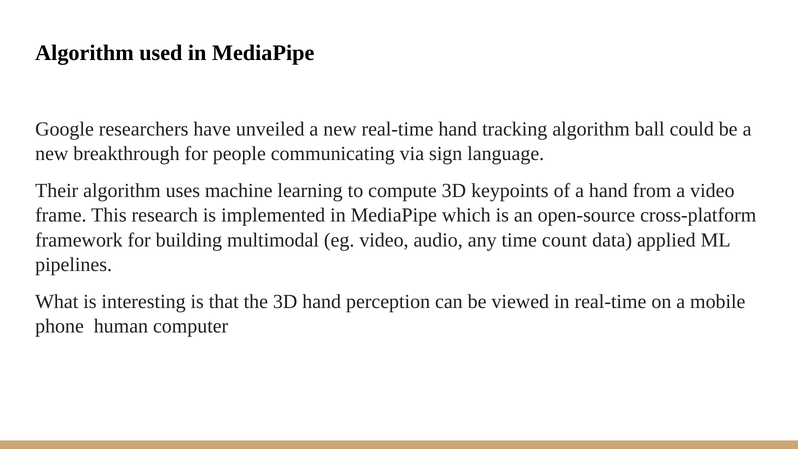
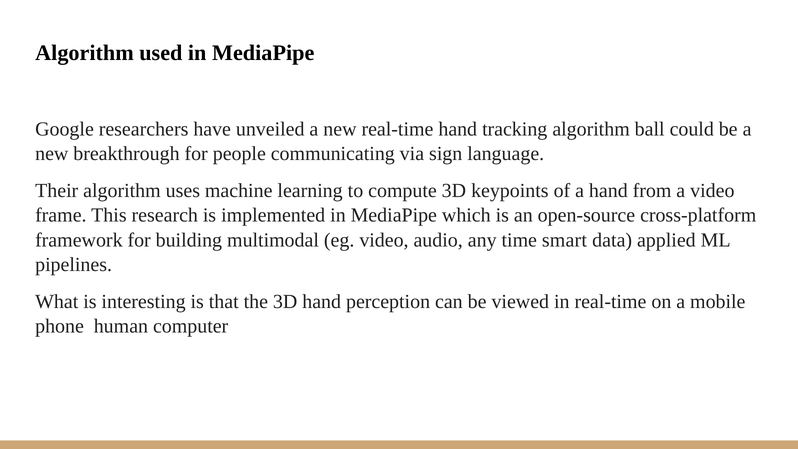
count: count -> smart
